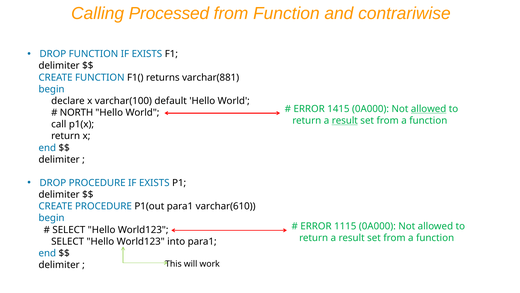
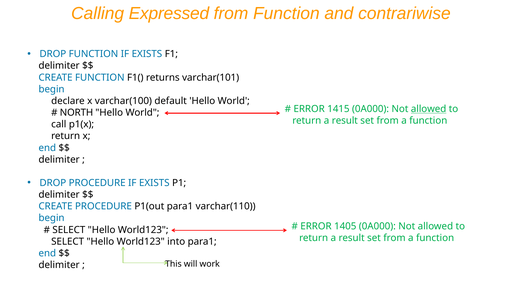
Processed: Processed -> Expressed
varchar(881: varchar(881 -> varchar(101
result at (345, 120) underline: present -> none
varchar(610: varchar(610 -> varchar(110
1115: 1115 -> 1405
